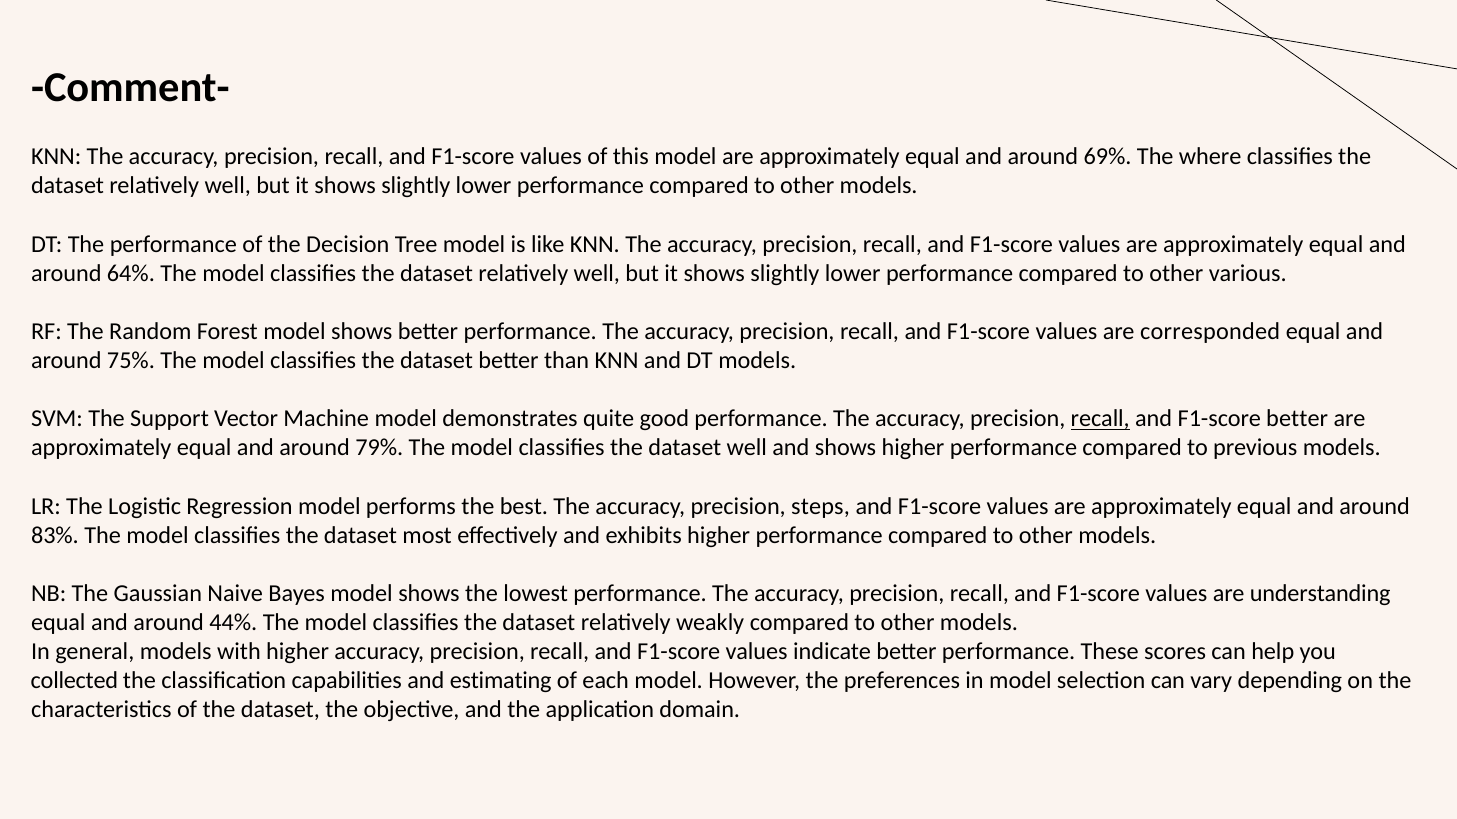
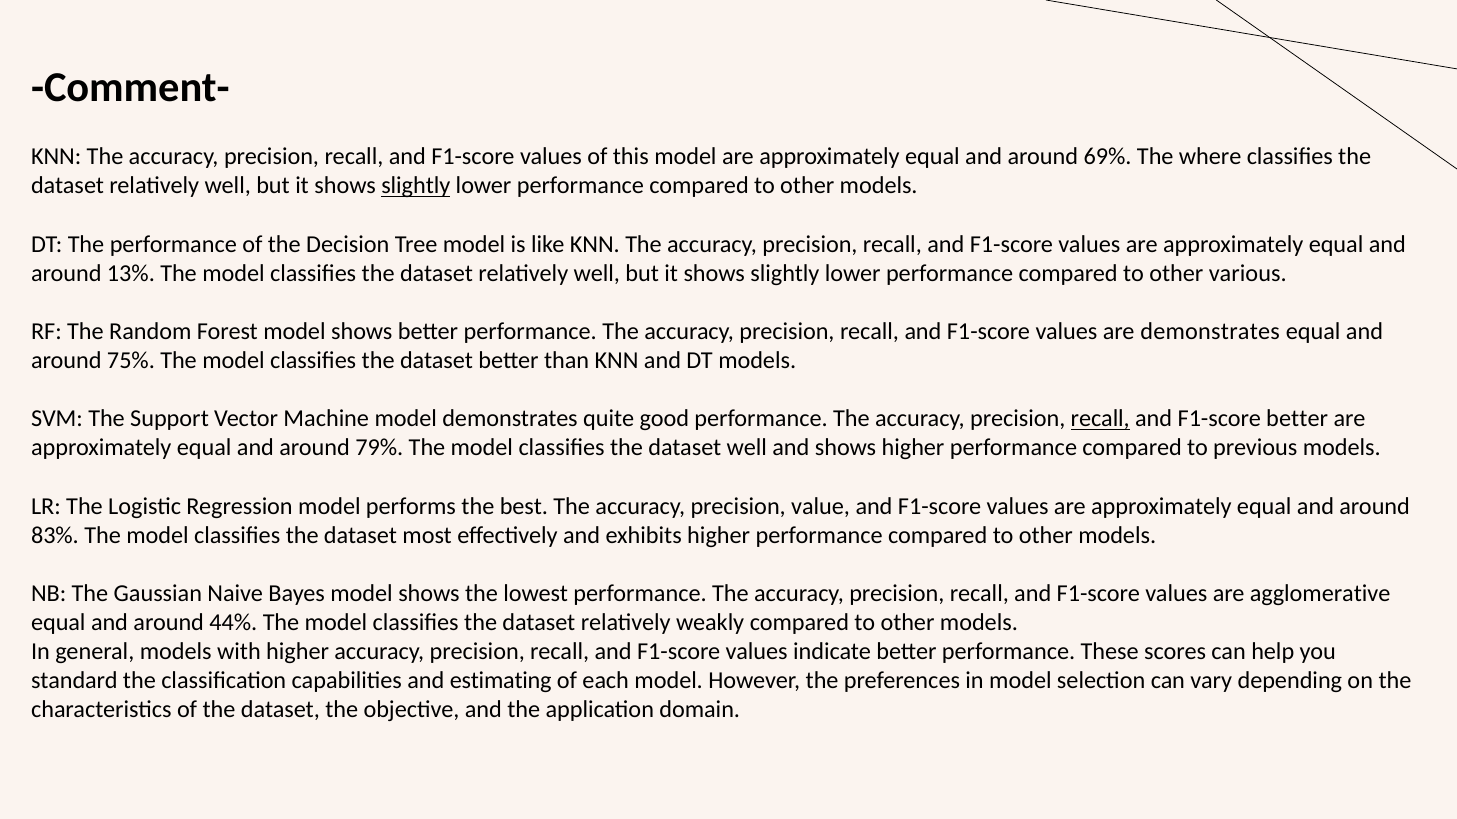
slightly at (416, 186) underline: none -> present
64%: 64% -> 13%
are corresponded: corresponded -> demonstrates
steps: steps -> value
understanding: understanding -> agglomerative
collected: collected -> standard
